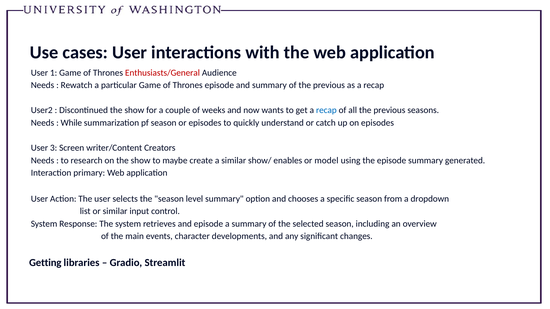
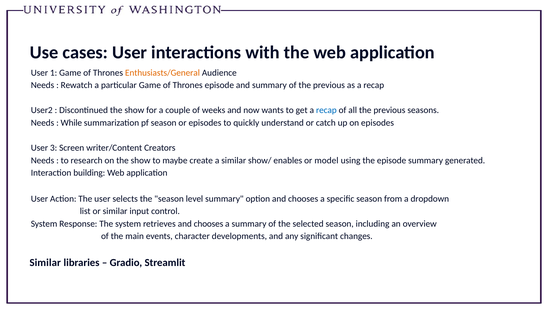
Enthusiasts/General colour: red -> orange
primary: primary -> building
retrieves and episode: episode -> chooses
Getting at (45, 263): Getting -> Similar
